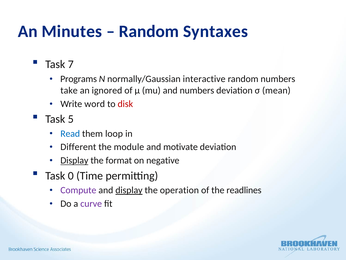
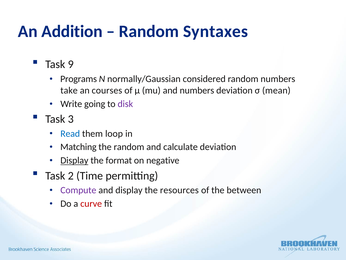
Minutes: Minutes -> Addition
7: 7 -> 9
interactive: interactive -> considered
ignored: ignored -> courses
word: word -> going
disk colour: red -> purple
5: 5 -> 3
Different: Different -> Matching
the module: module -> random
motivate: motivate -> calculate
0: 0 -> 2
display at (129, 190) underline: present -> none
operation: operation -> resources
readlines: readlines -> between
curve colour: purple -> red
